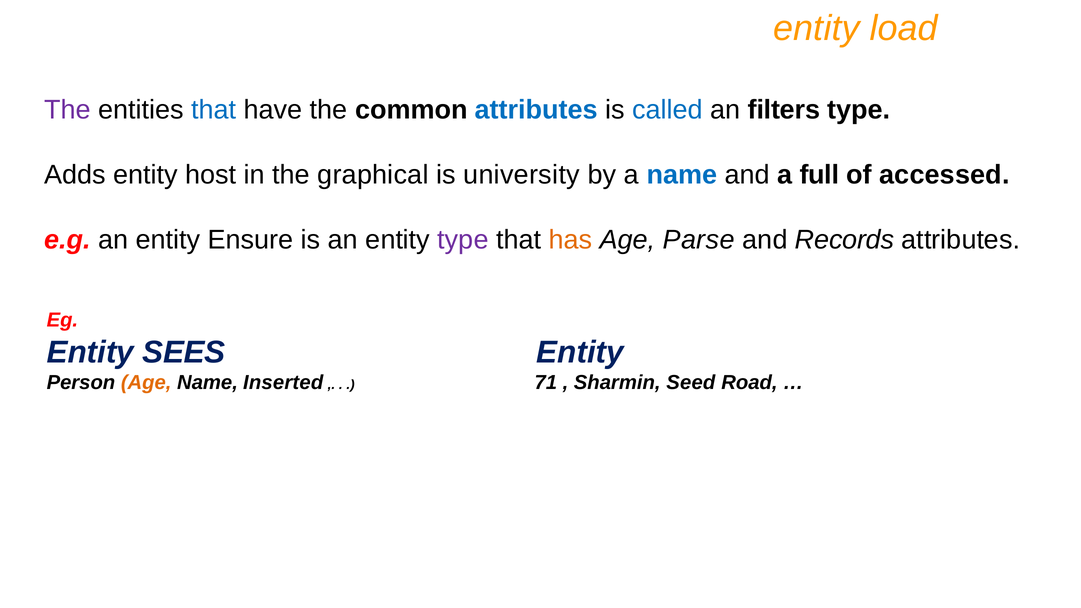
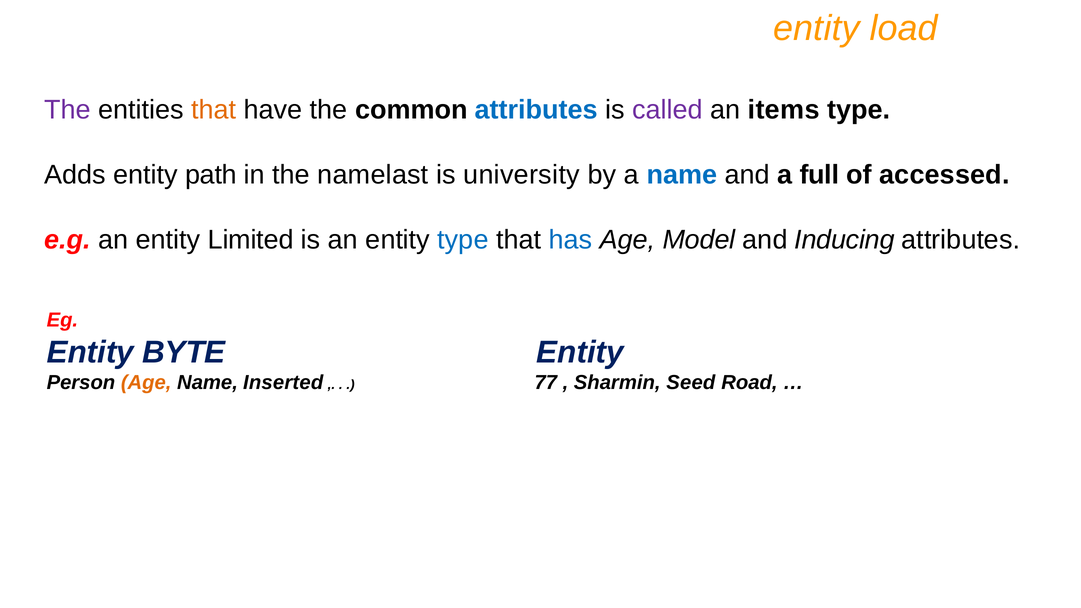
that at (214, 110) colour: blue -> orange
called colour: blue -> purple
filters: filters -> items
host: host -> path
graphical: graphical -> namelast
Ensure: Ensure -> Limited
type at (463, 240) colour: purple -> blue
has colour: orange -> blue
Parse: Parse -> Model
Records: Records -> Inducing
SEES: SEES -> BYTE
71: 71 -> 77
